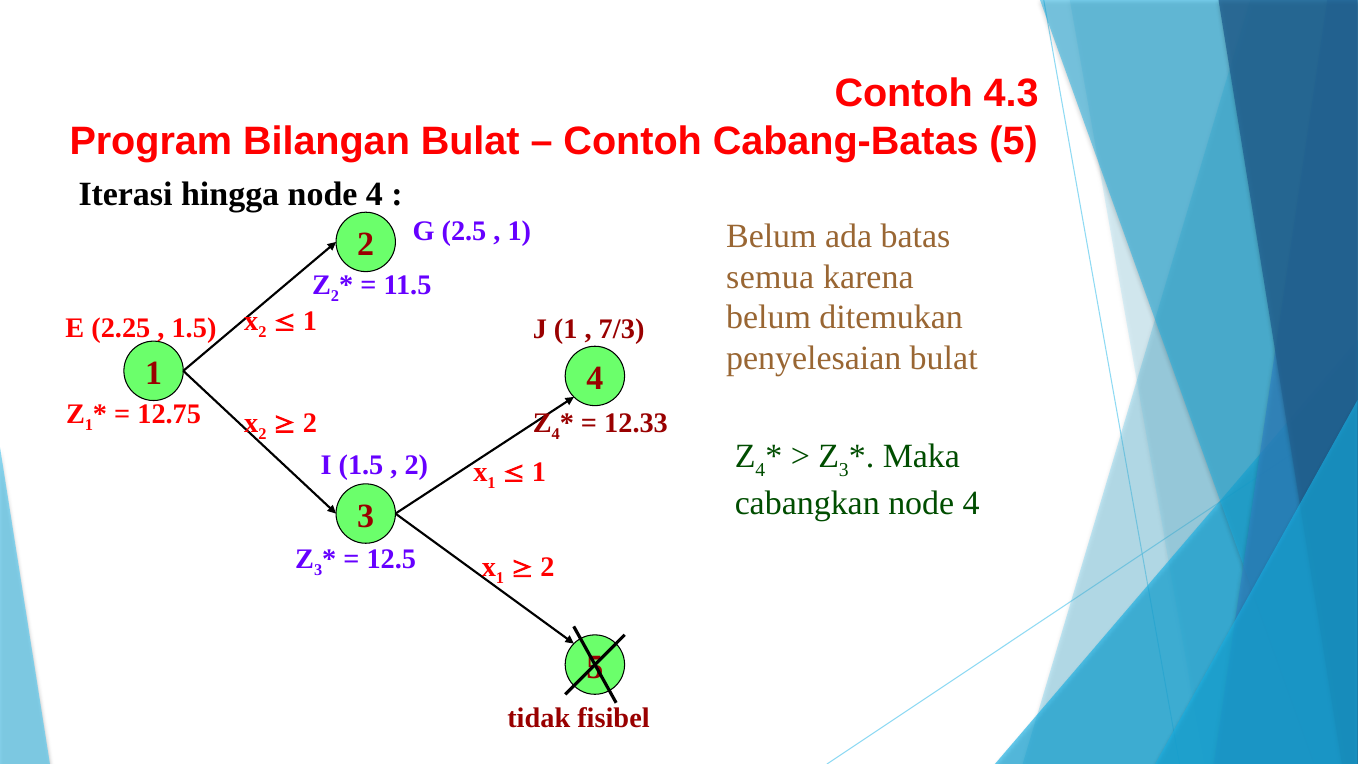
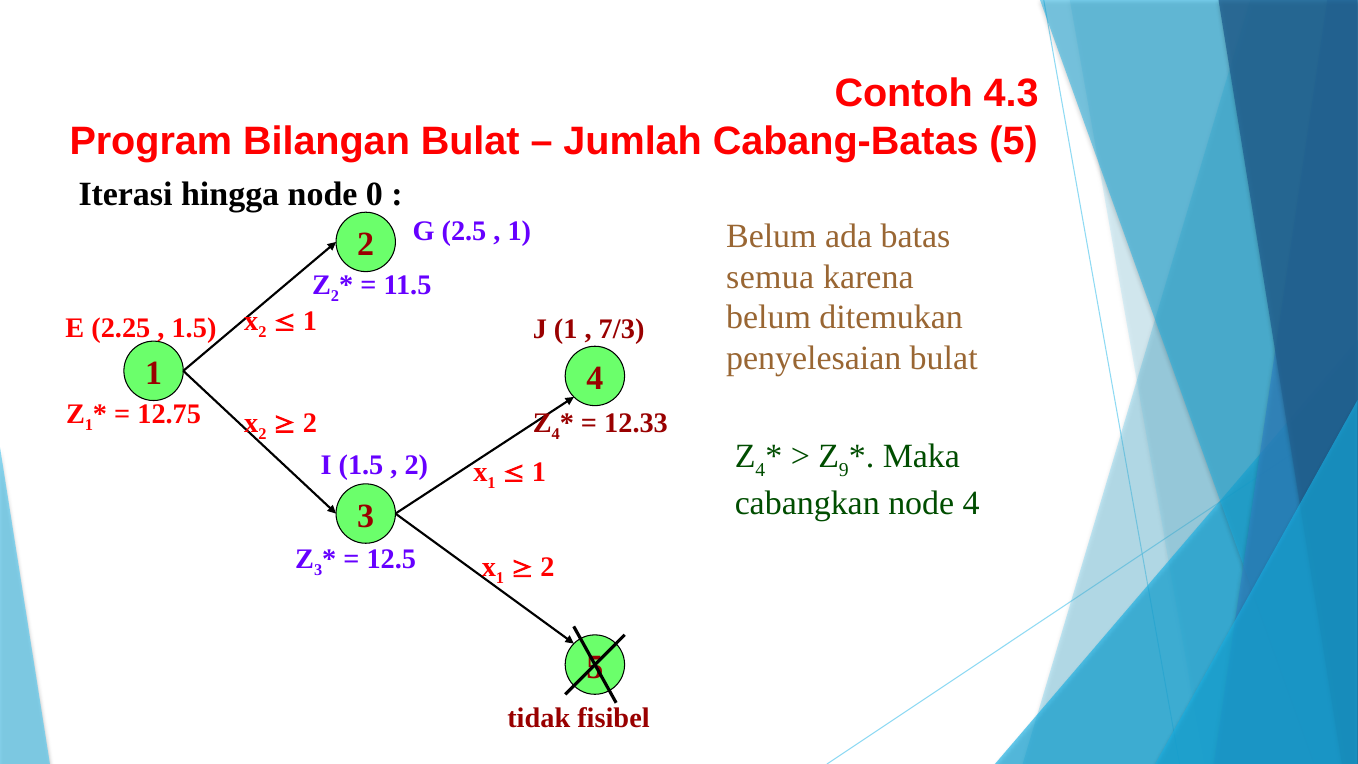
Contoh at (633, 141): Contoh -> Jumlah
hingga node 4: 4 -> 0
3 at (844, 470): 3 -> 9
